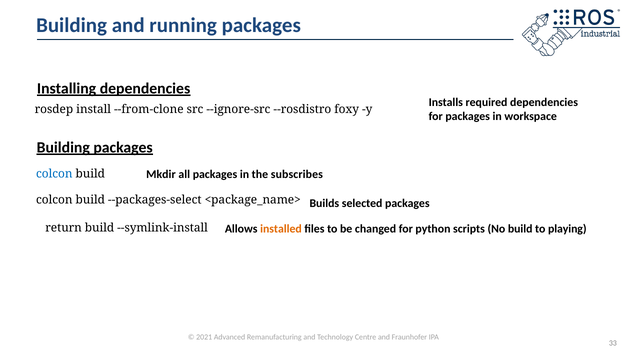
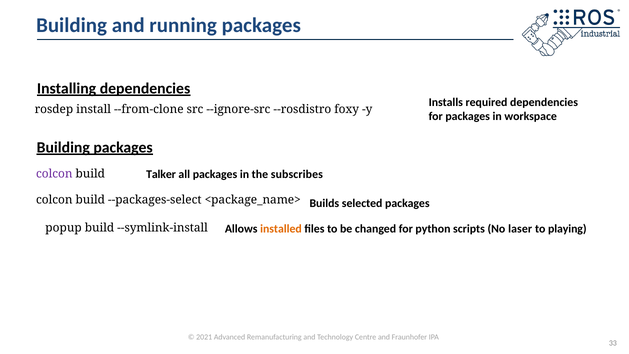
Mkdir: Mkdir -> Talker
colcon at (54, 174) colour: blue -> purple
return: return -> popup
No build: build -> laser
